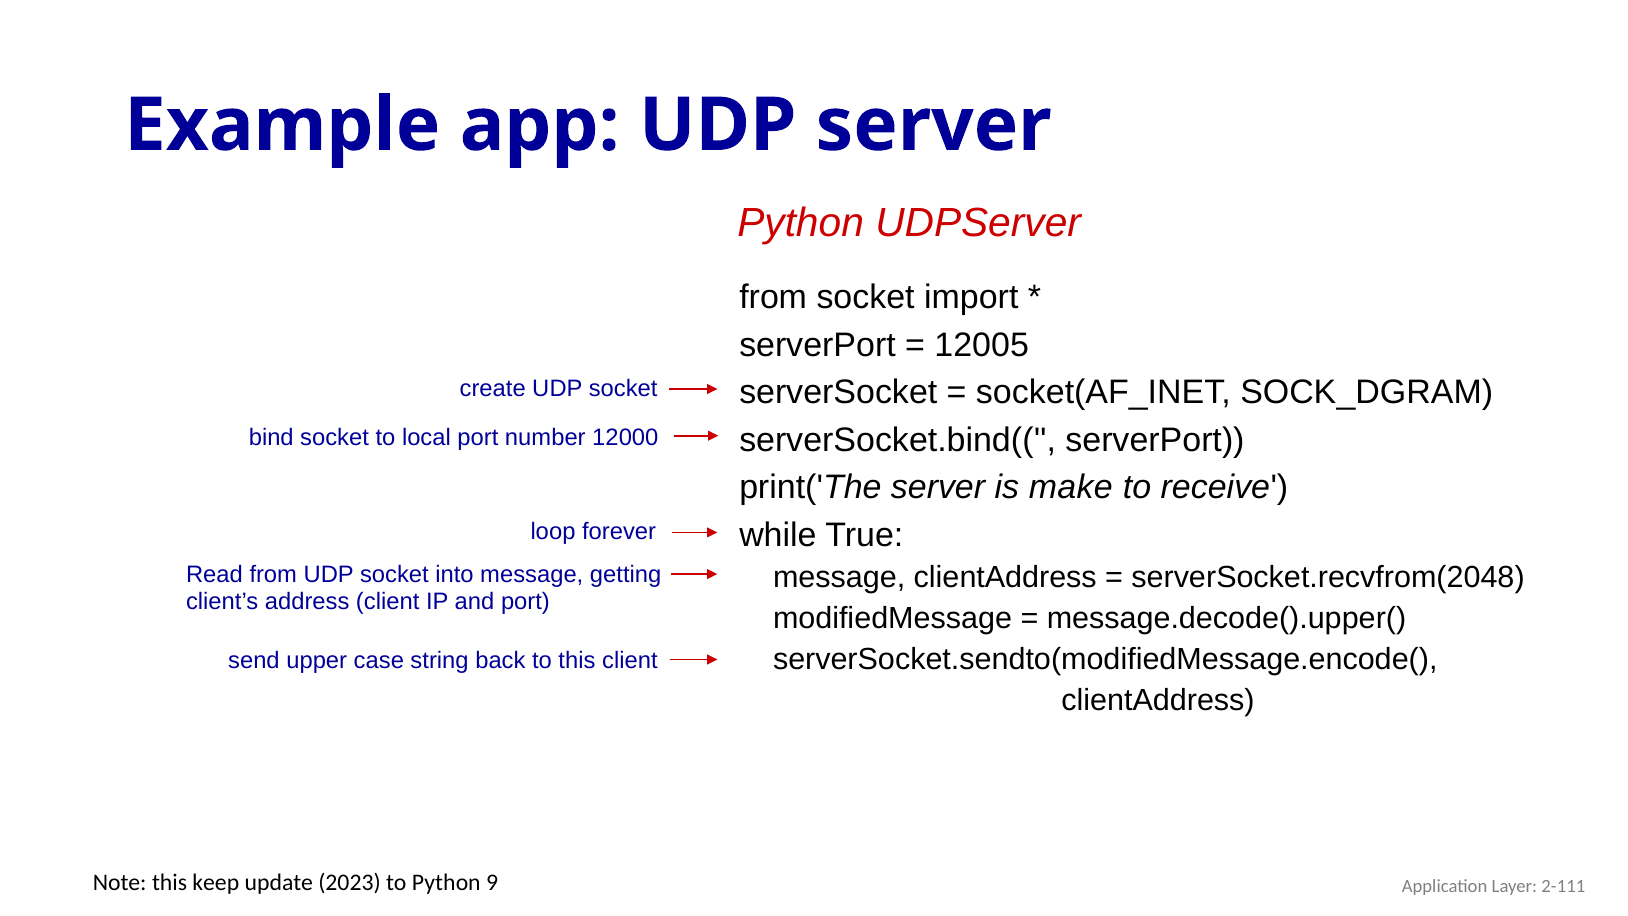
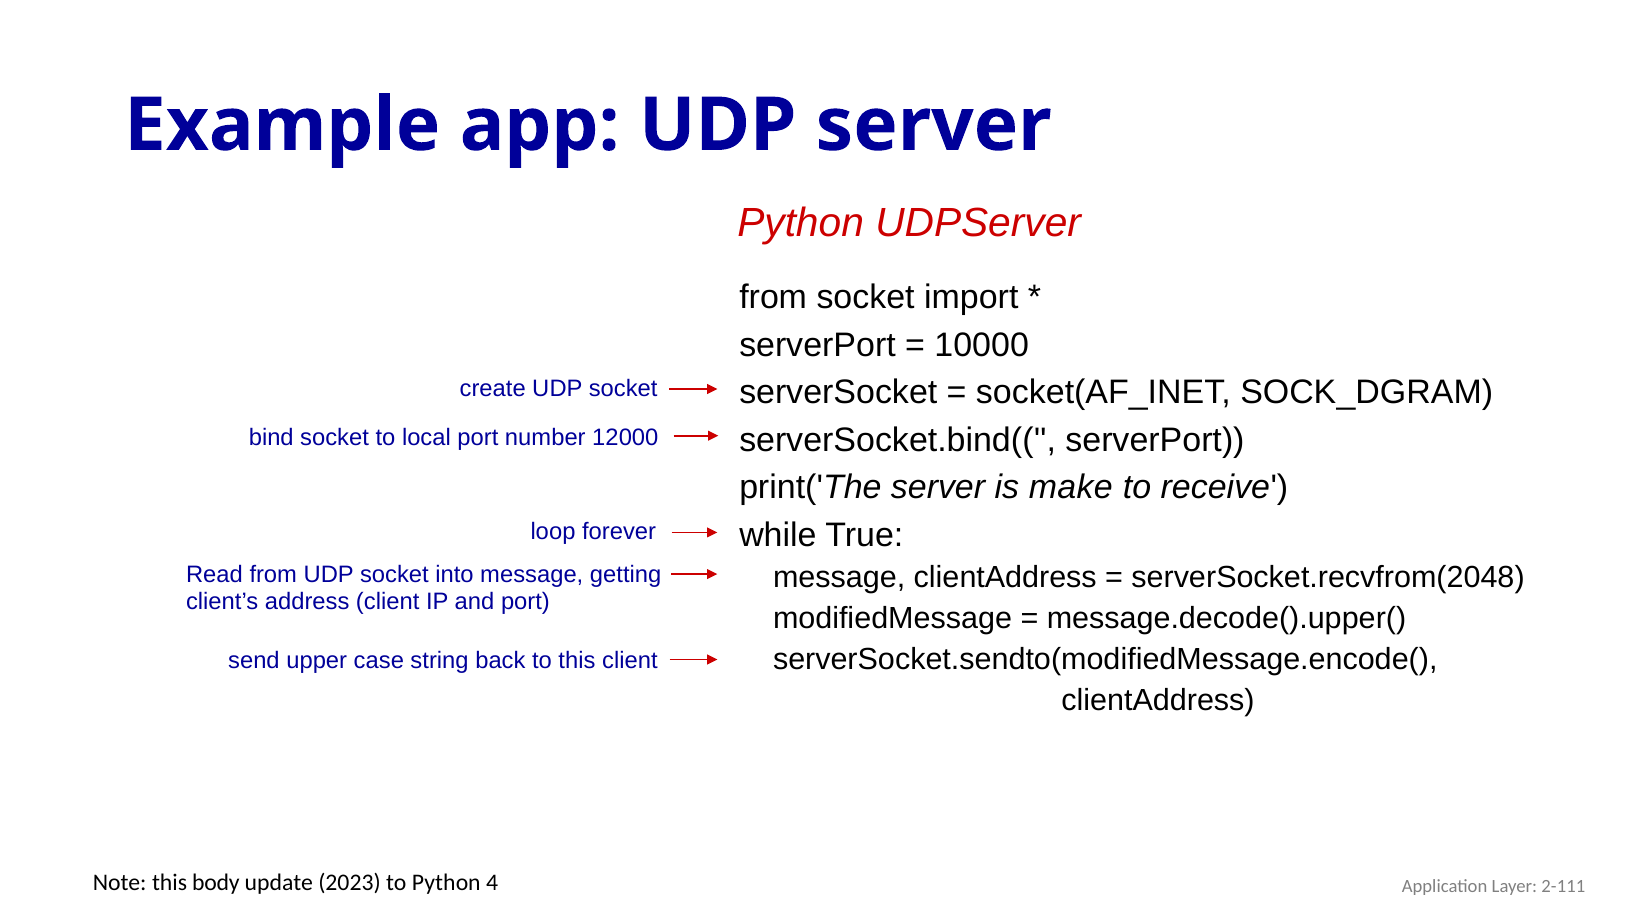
12005: 12005 -> 10000
keep: keep -> body
9: 9 -> 4
